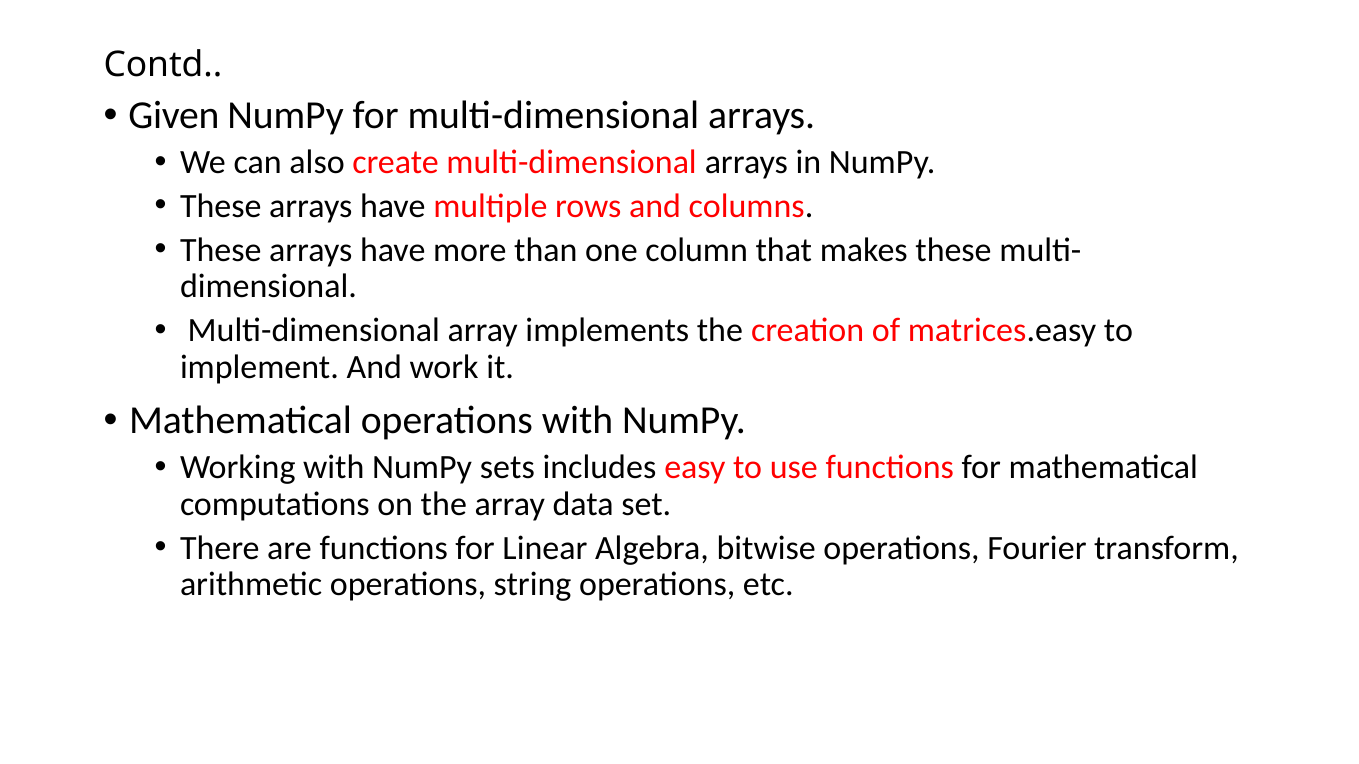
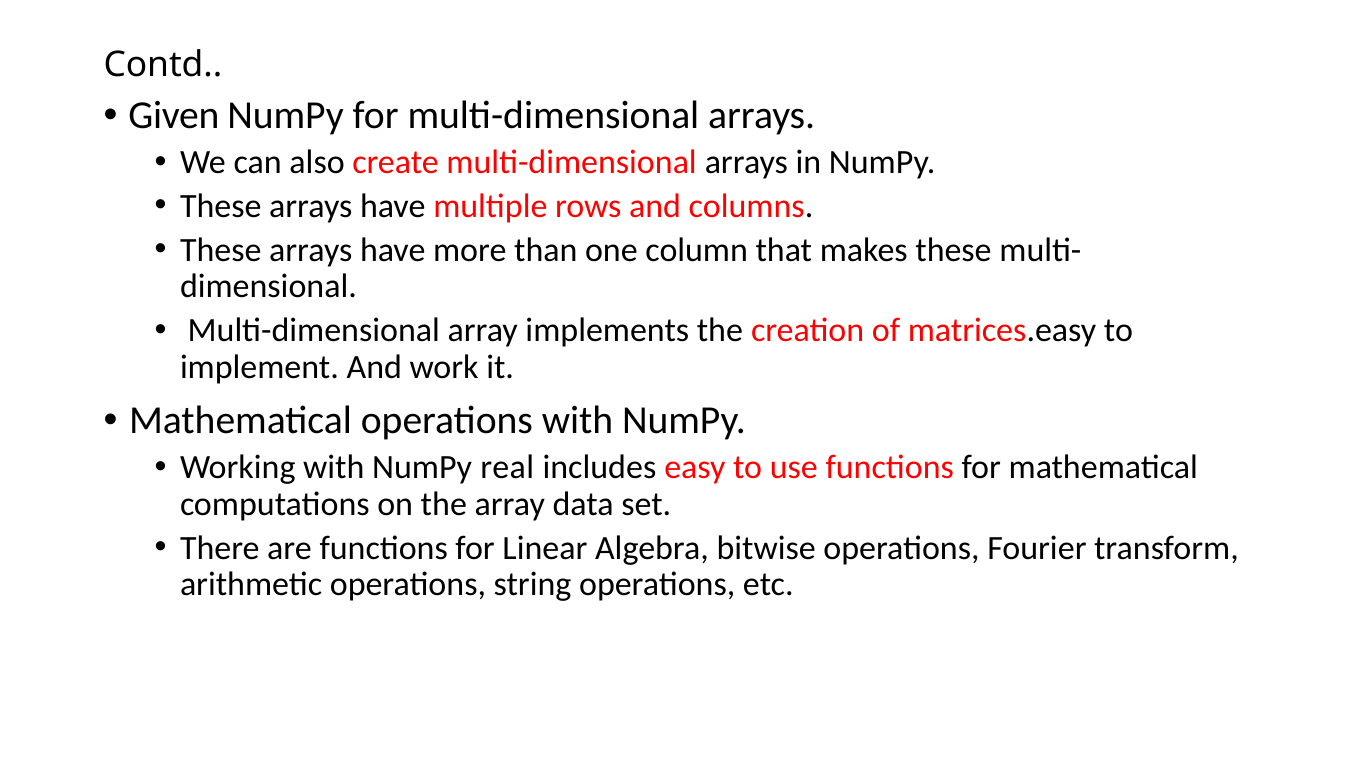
sets: sets -> real
